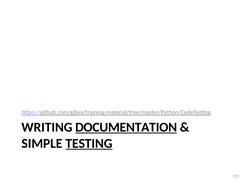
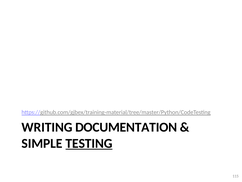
DOCUMENTATION underline: present -> none
